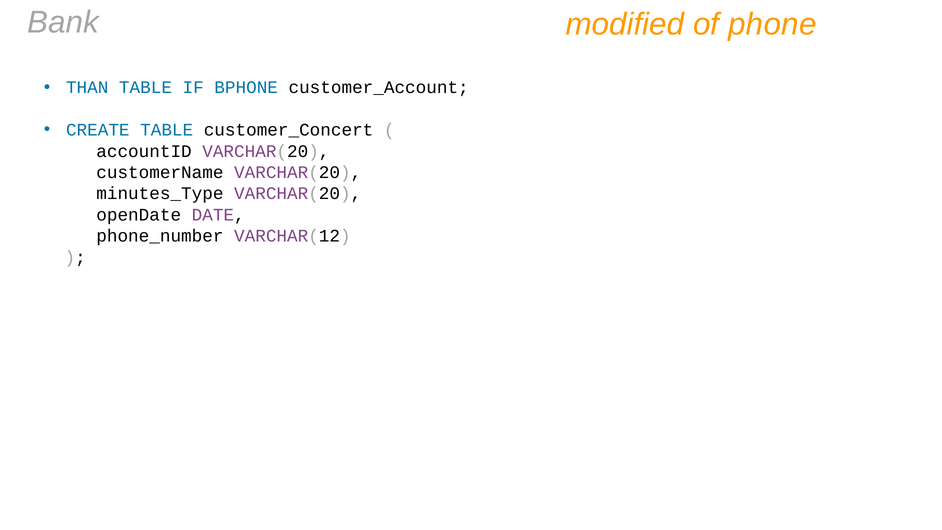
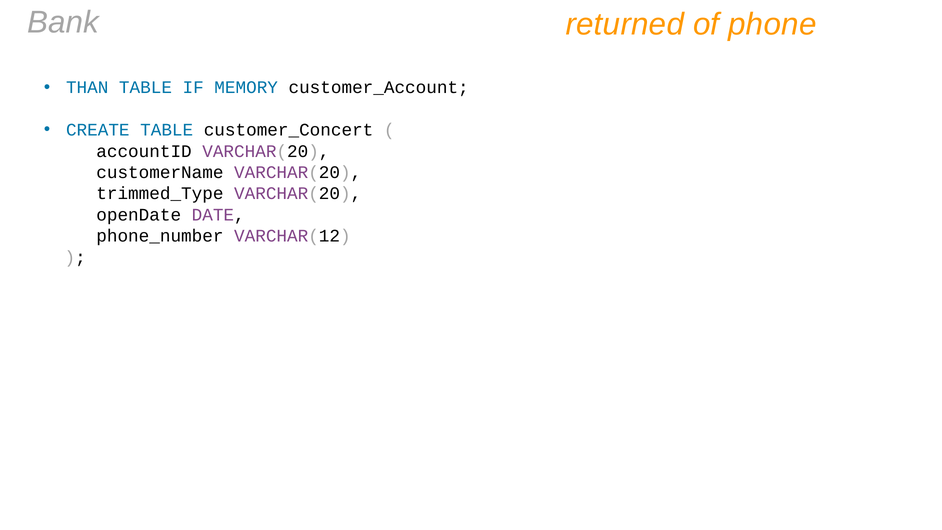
modified: modified -> returned
BPHONE: BPHONE -> MEMORY
minutes_Type: minutes_Type -> trimmed_Type
